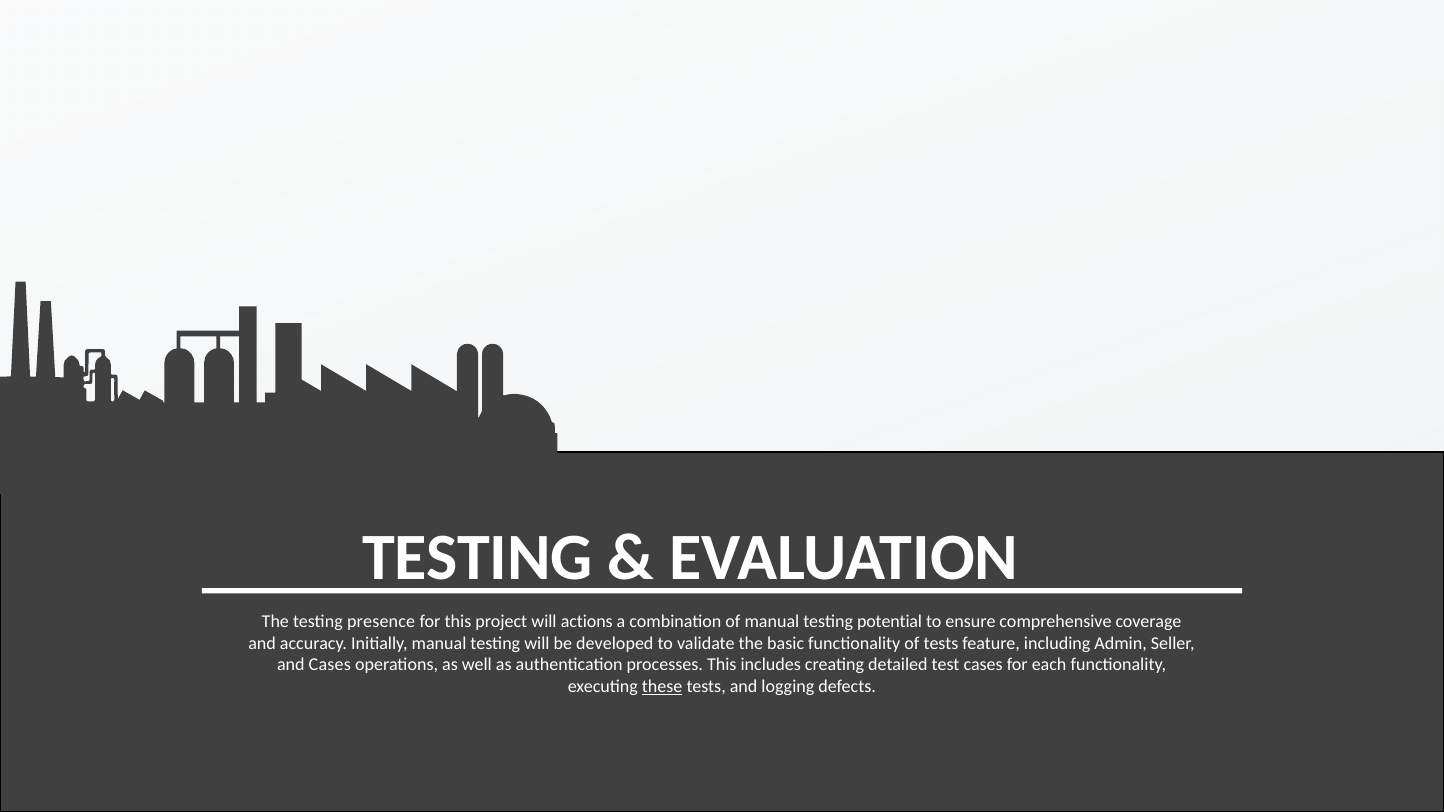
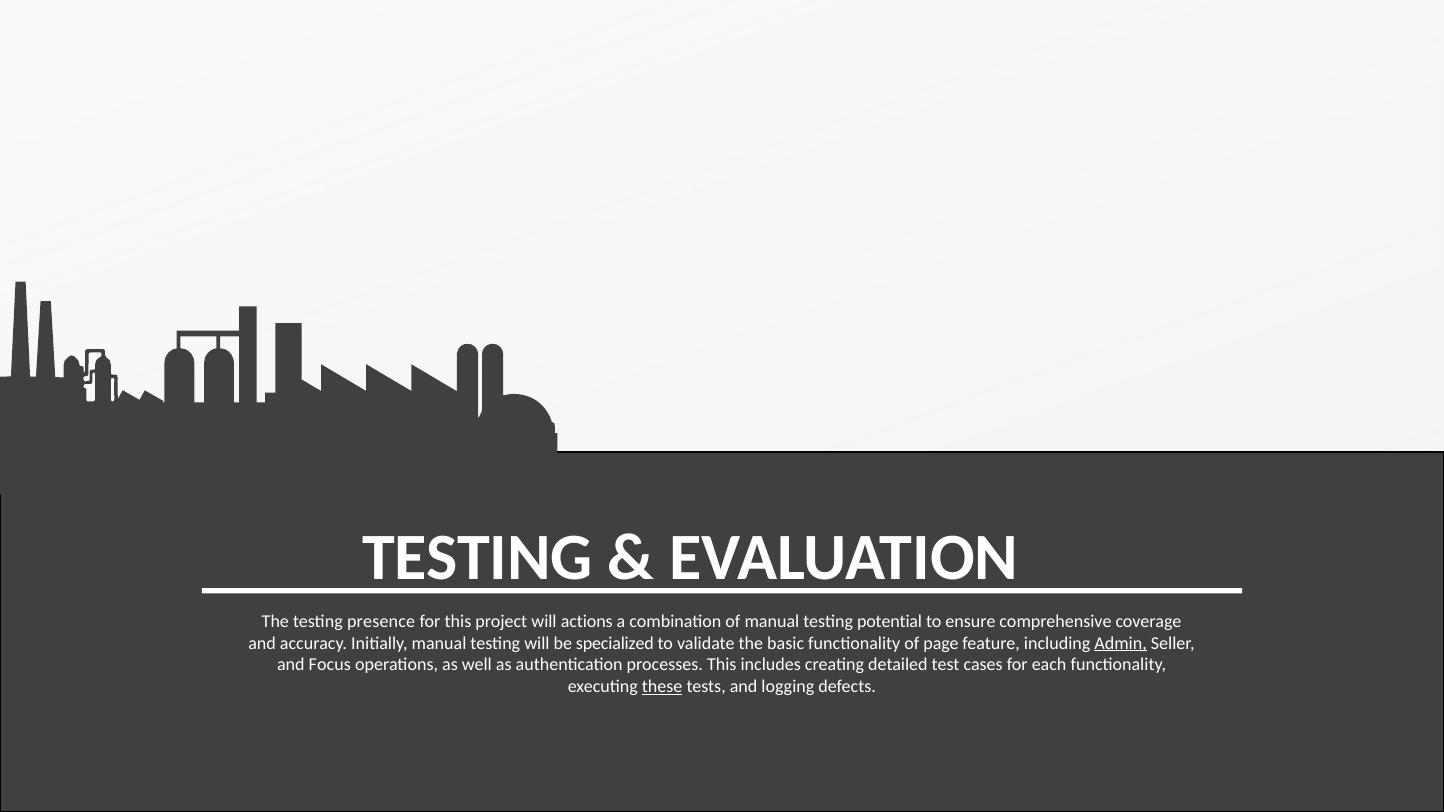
developed: developed -> specialized
of tests: tests -> page
Admin underline: none -> present
and Cases: Cases -> Focus
